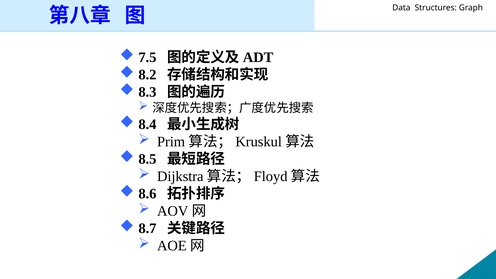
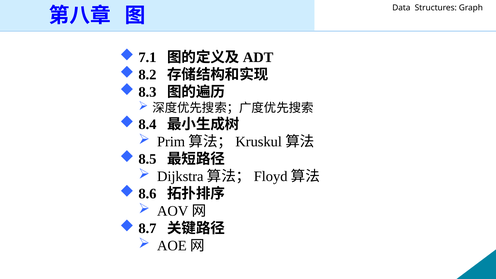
7.5: 7.5 -> 7.1
